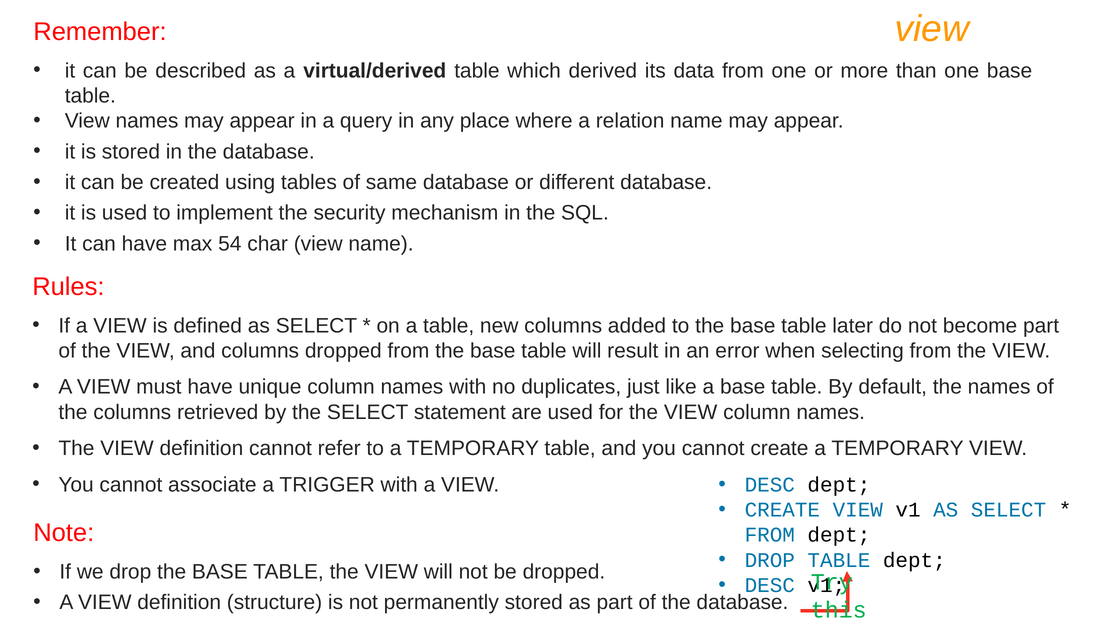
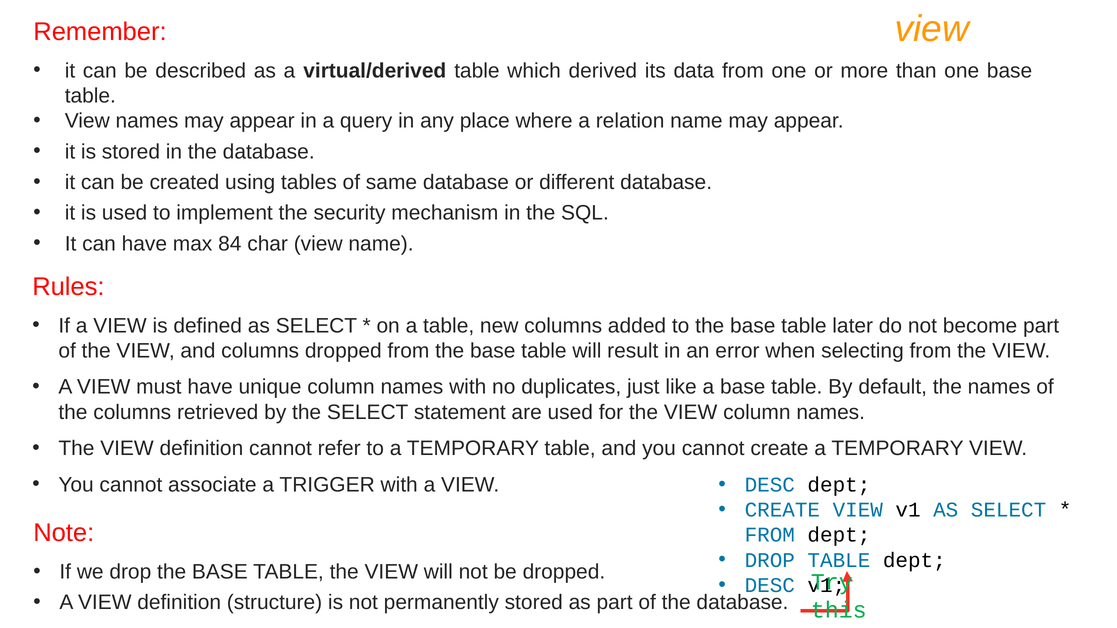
54: 54 -> 84
